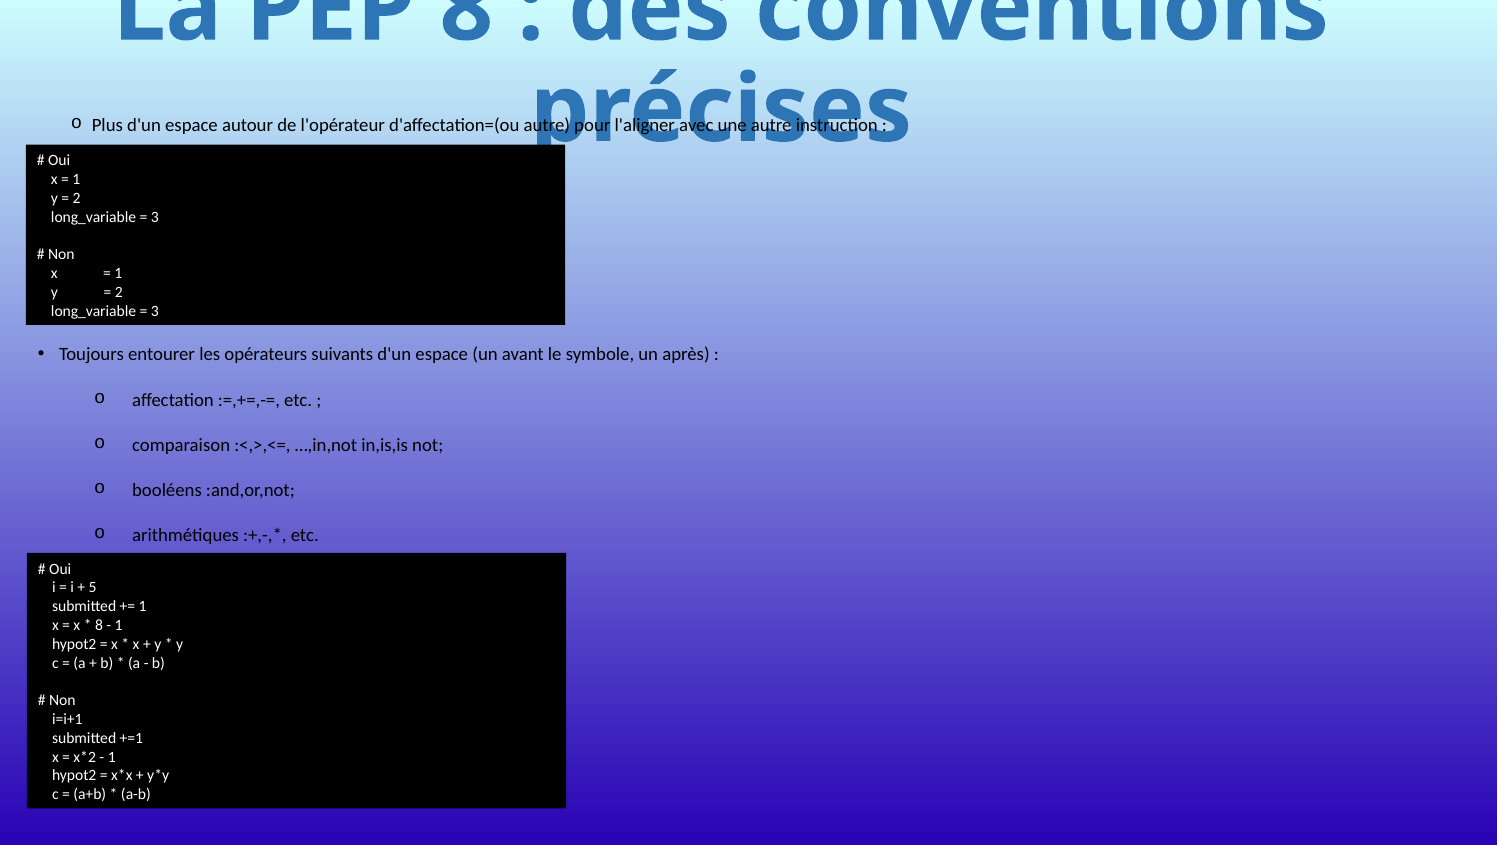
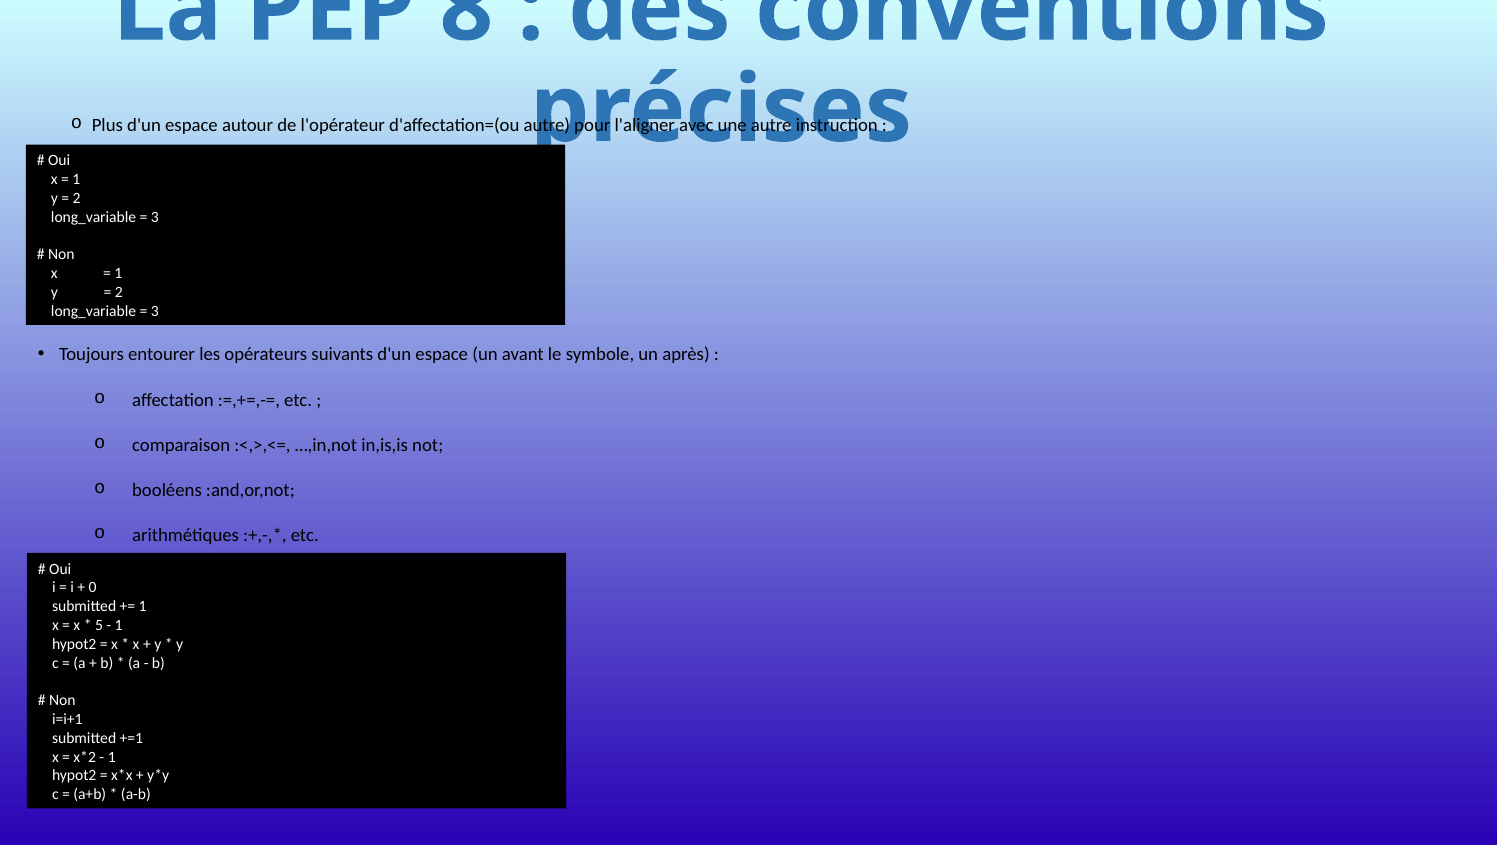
5: 5 -> 0
8 at (99, 625): 8 -> 5
